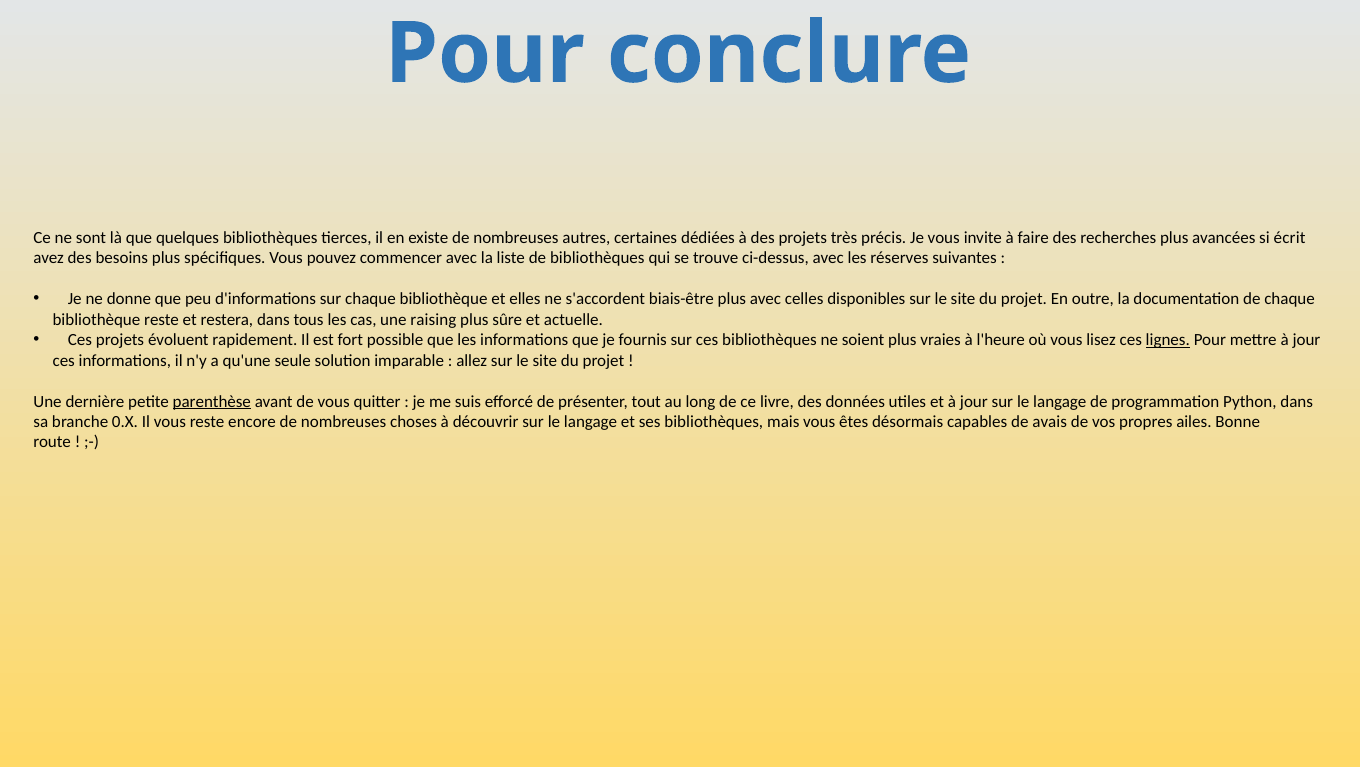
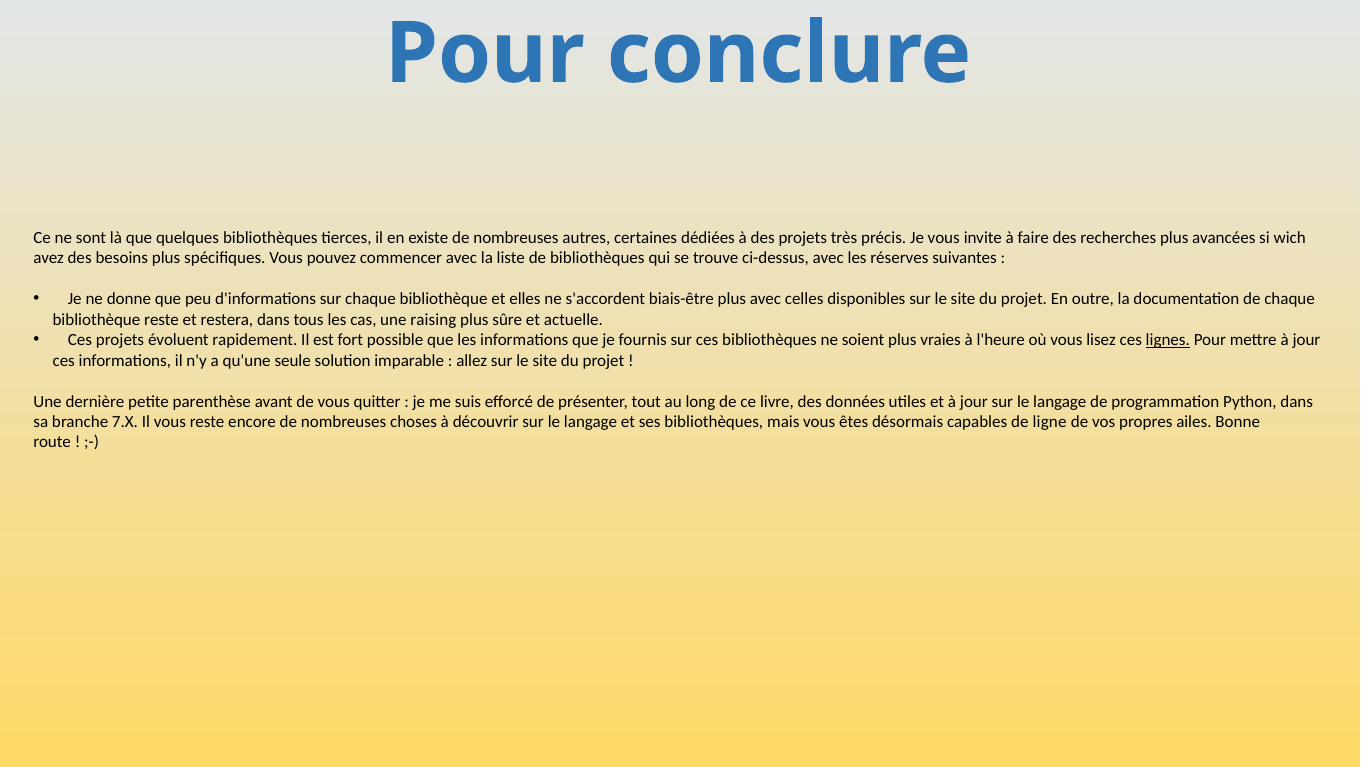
écrit: écrit -> wich
parenthèse underline: present -> none
0.X: 0.X -> 7.X
avais: avais -> ligne
